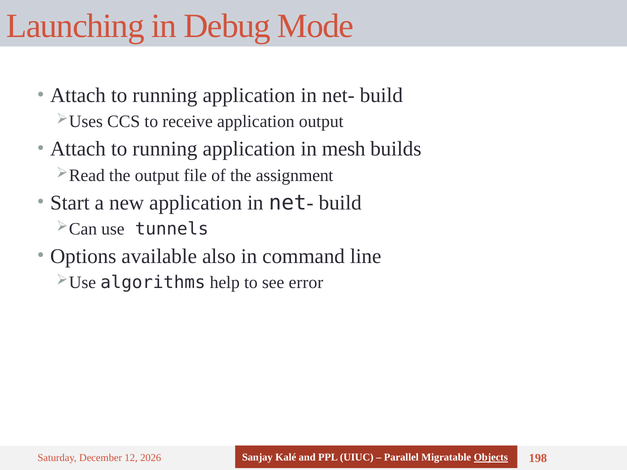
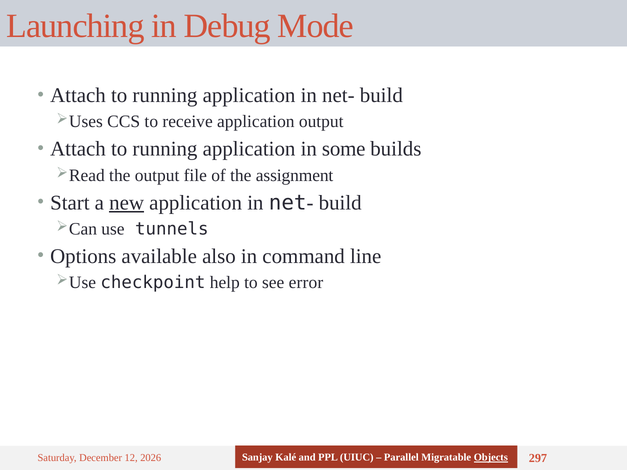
mesh: mesh -> some
new underline: none -> present
algorithms: algorithms -> checkpoint
198: 198 -> 297
